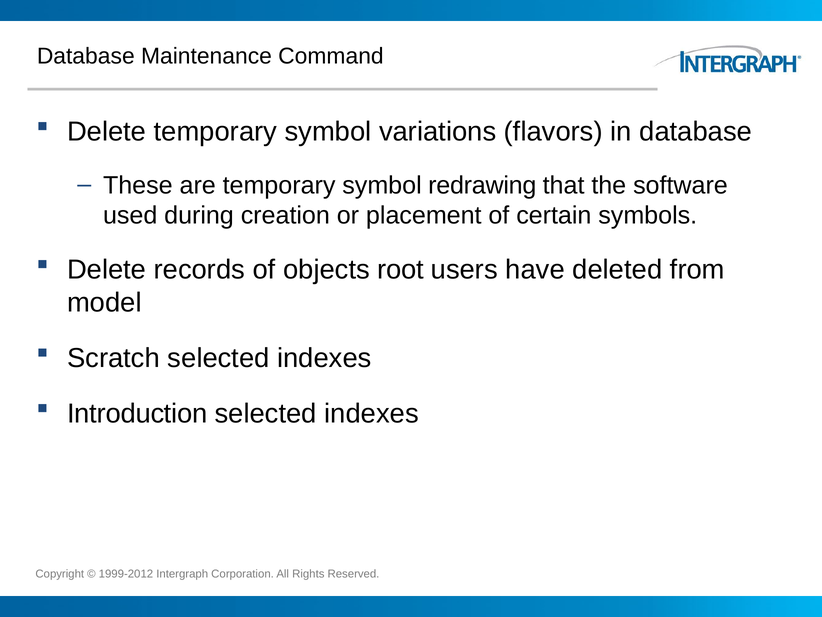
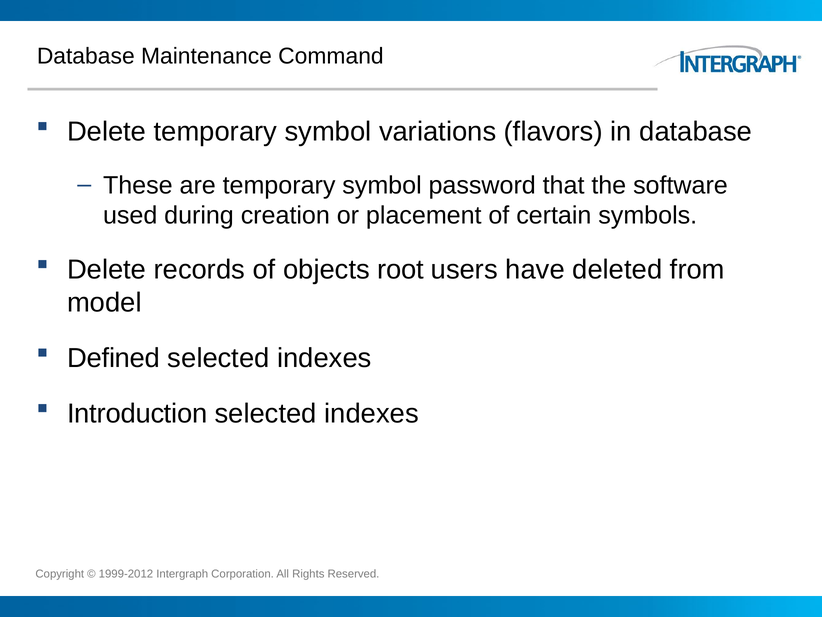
redrawing: redrawing -> password
Scratch: Scratch -> Defined
